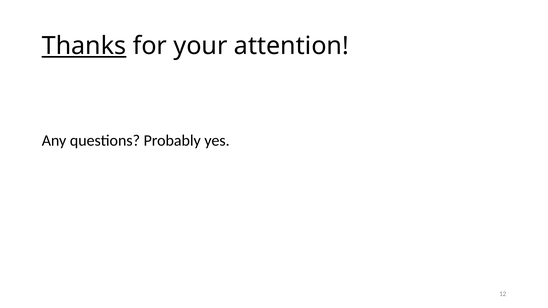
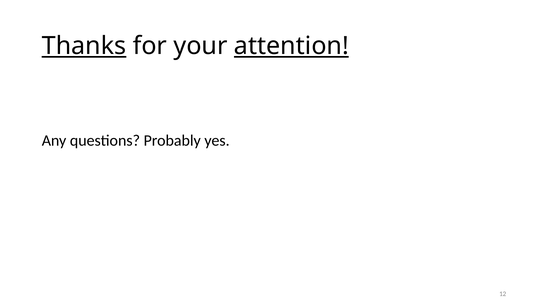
attention underline: none -> present
